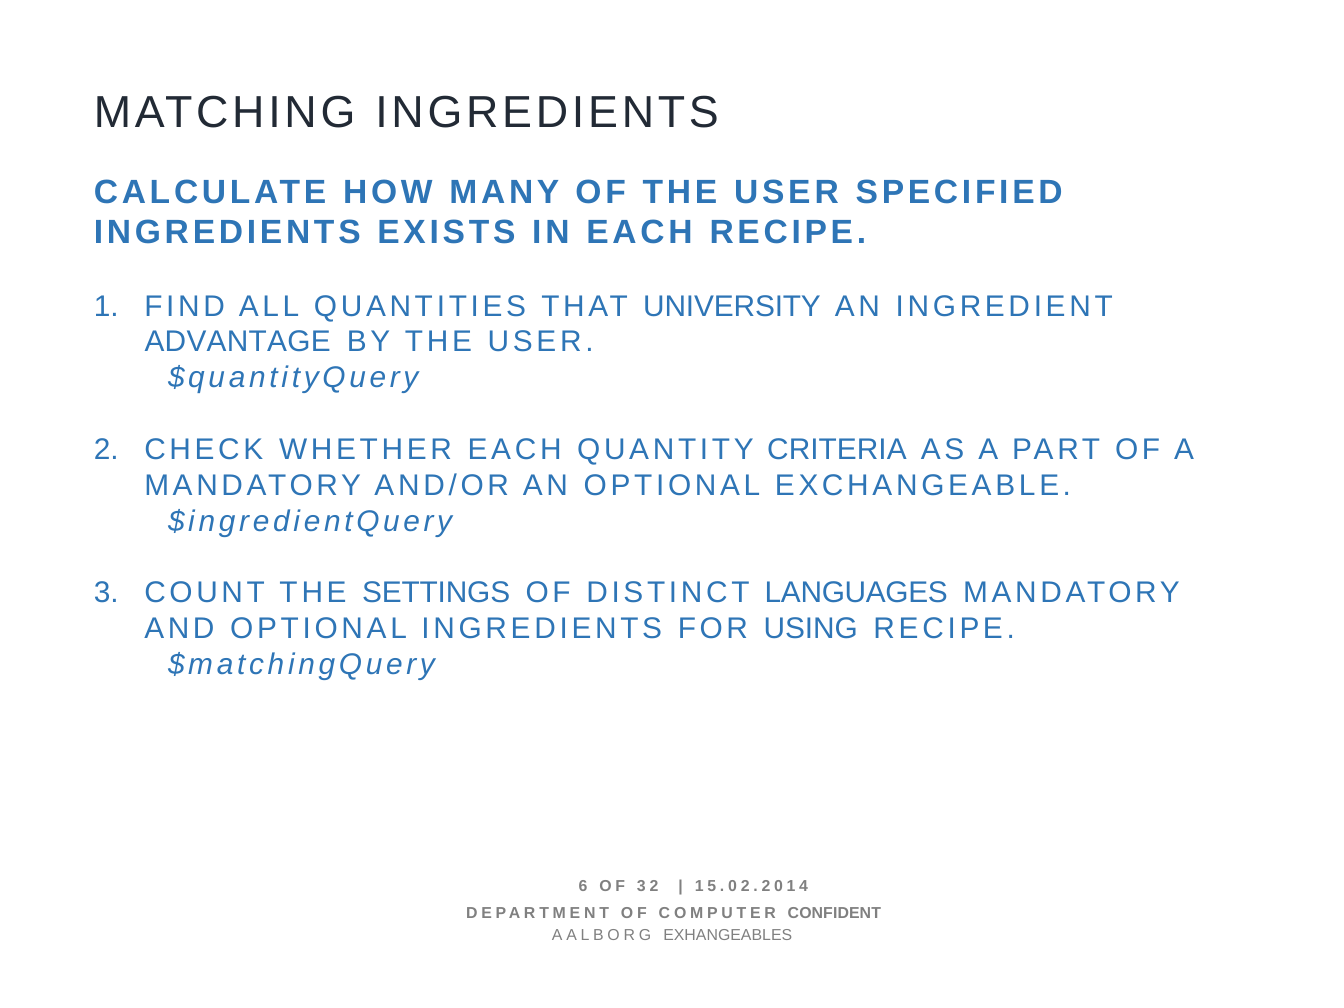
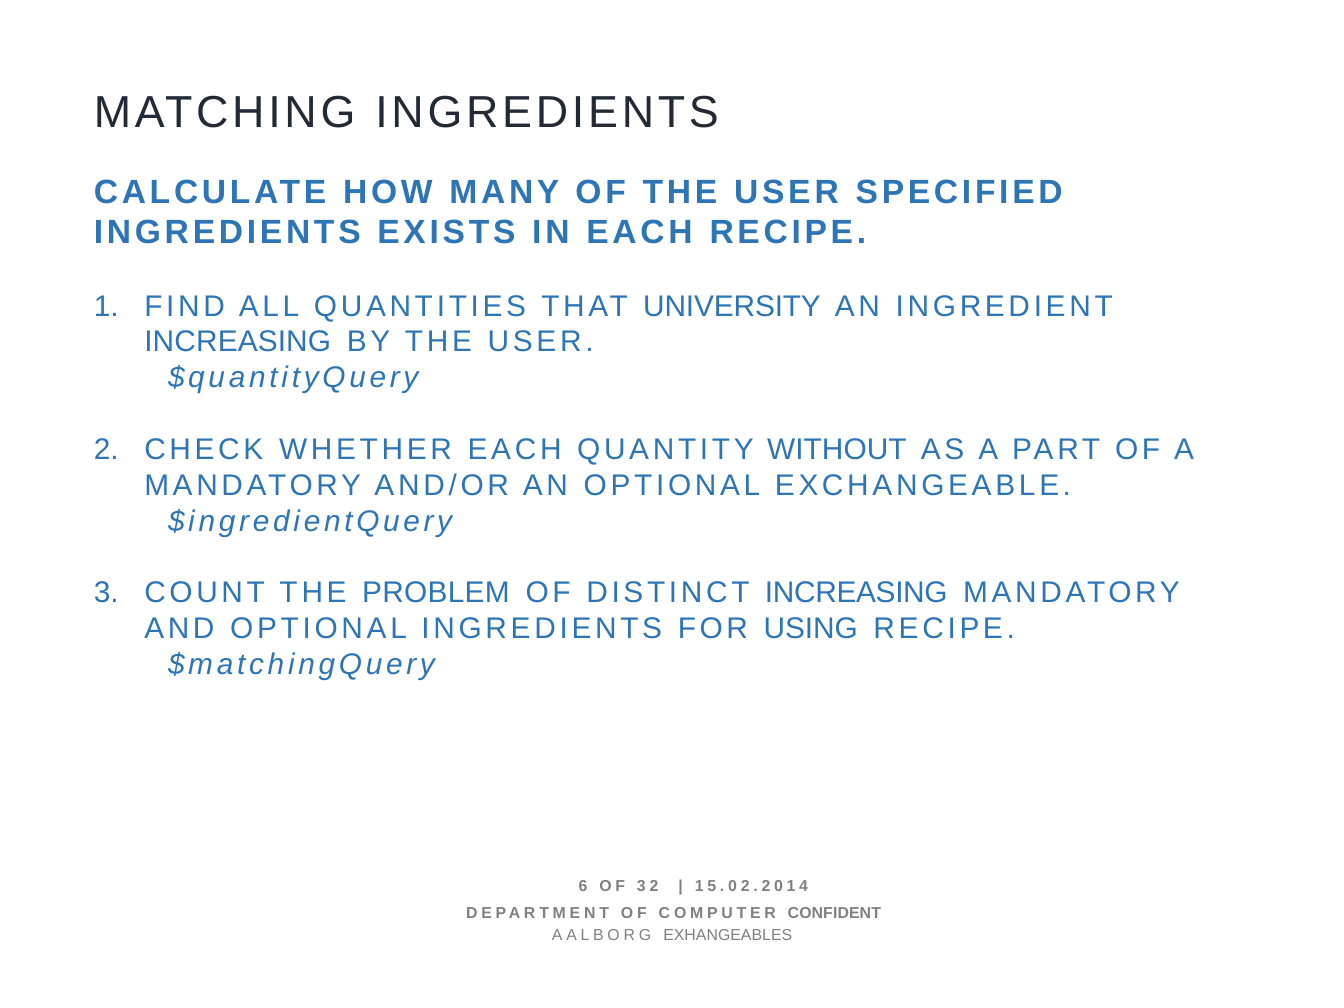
ADVANTAGE at (238, 342): ADVANTAGE -> INCREASING
CRITERIA: CRITERIA -> WITHOUT
SETTINGS: SETTINGS -> PROBLEM
DISTINCT LANGUAGES: LANGUAGES -> INCREASING
